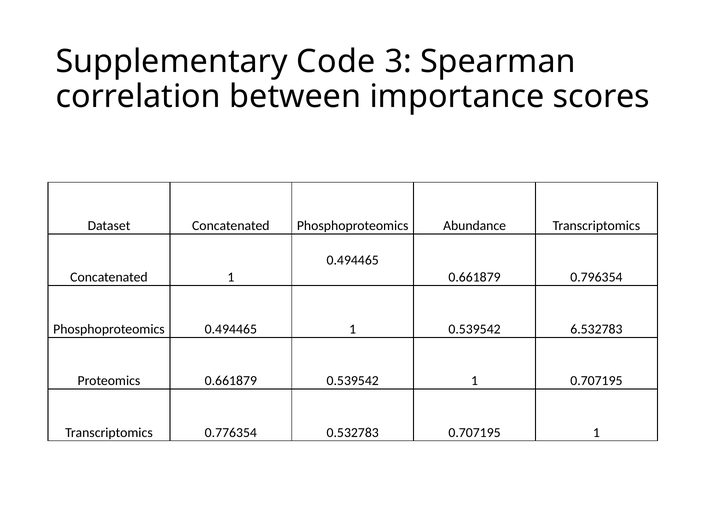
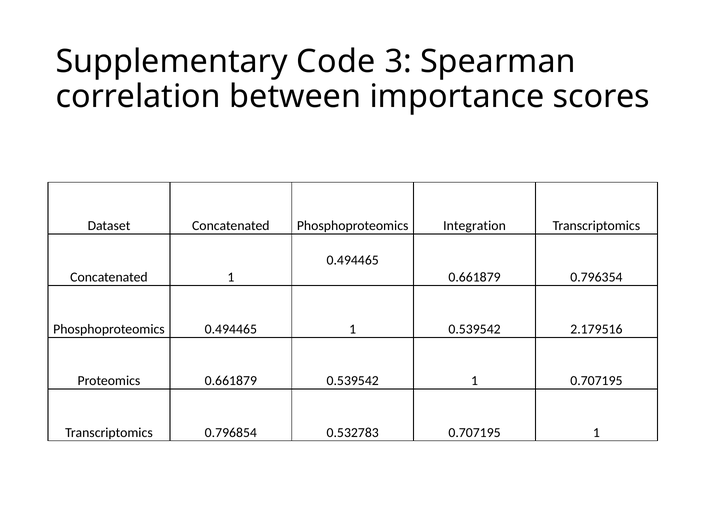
Abundance: Abundance -> Integration
6.532783: 6.532783 -> 2.179516
0.776354: 0.776354 -> 0.796854
